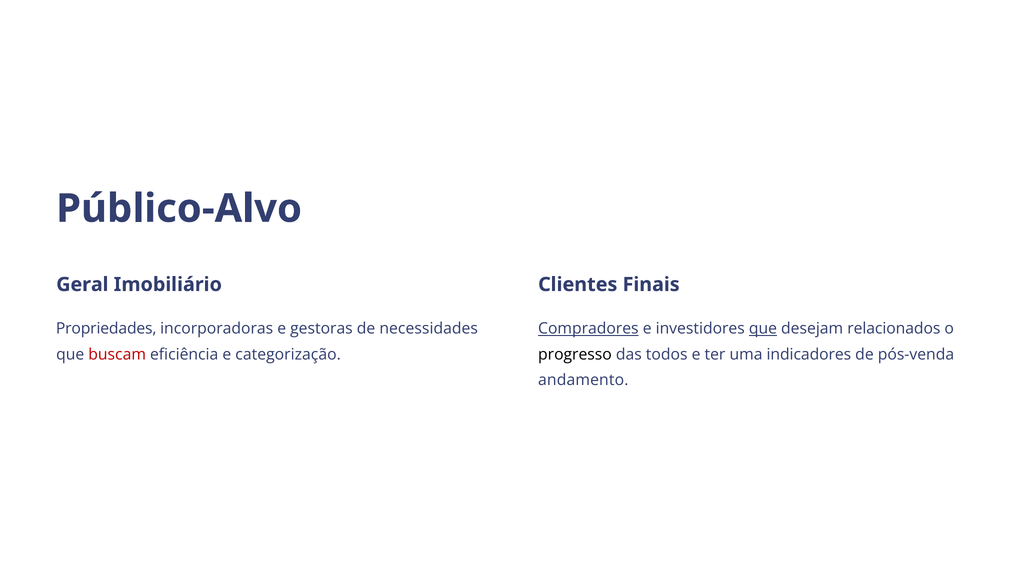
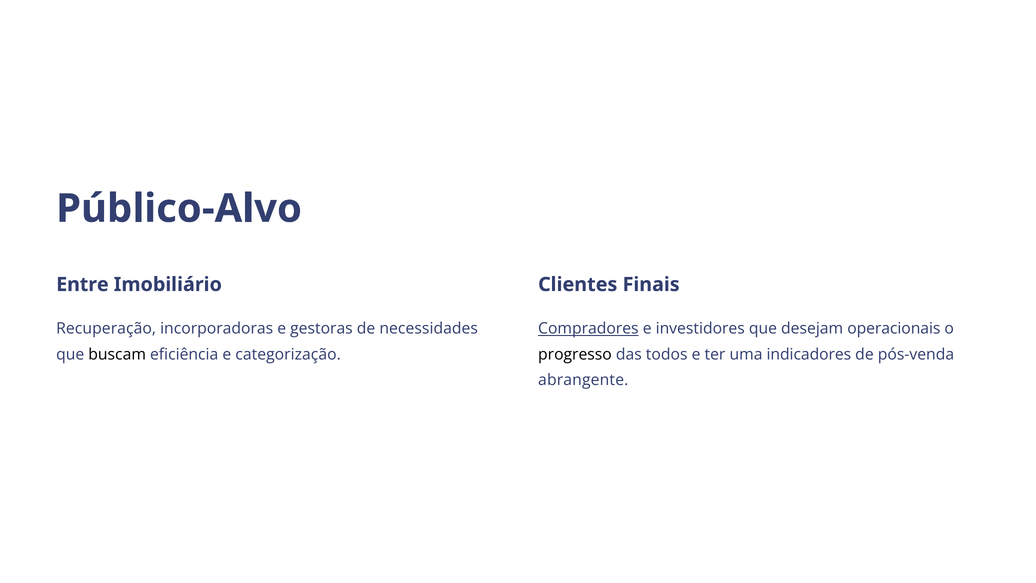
Geral: Geral -> Entre
Propriedades: Propriedades -> Recuperação
que at (763, 329) underline: present -> none
relacionados: relacionados -> operacionais
buscam colour: red -> black
andamento: andamento -> abrangente
